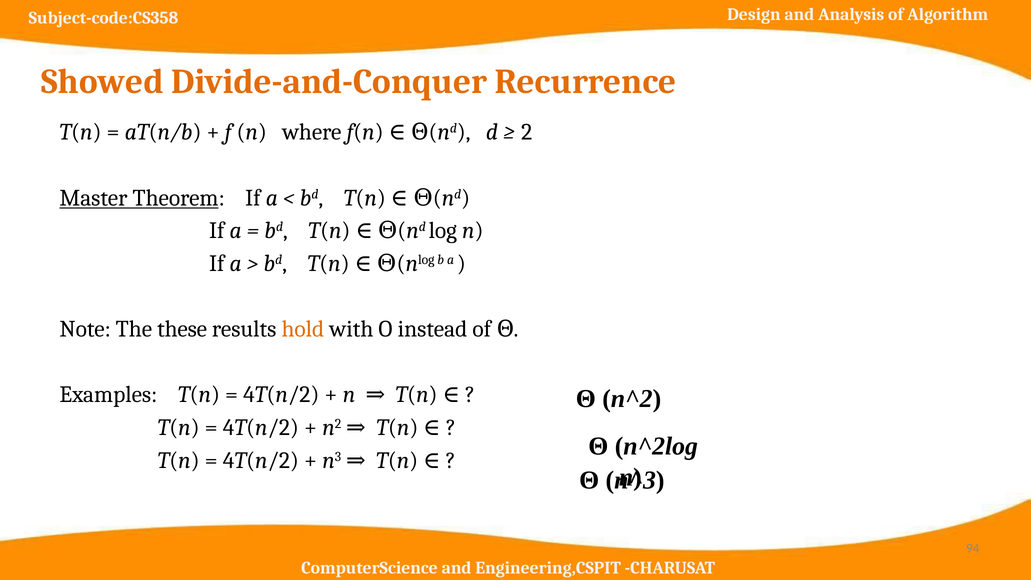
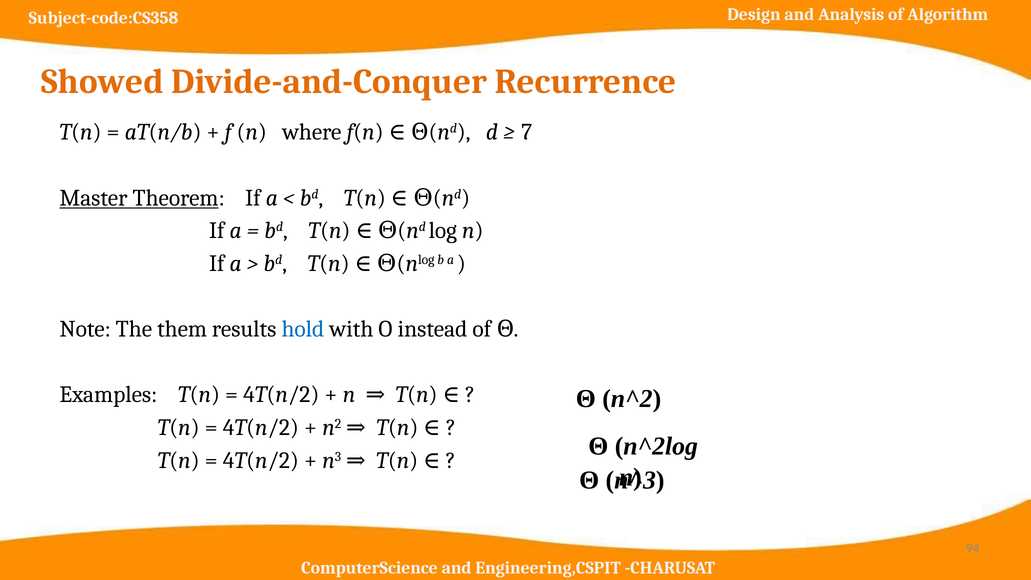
2: 2 -> 7
these: these -> them
hold colour: orange -> blue
